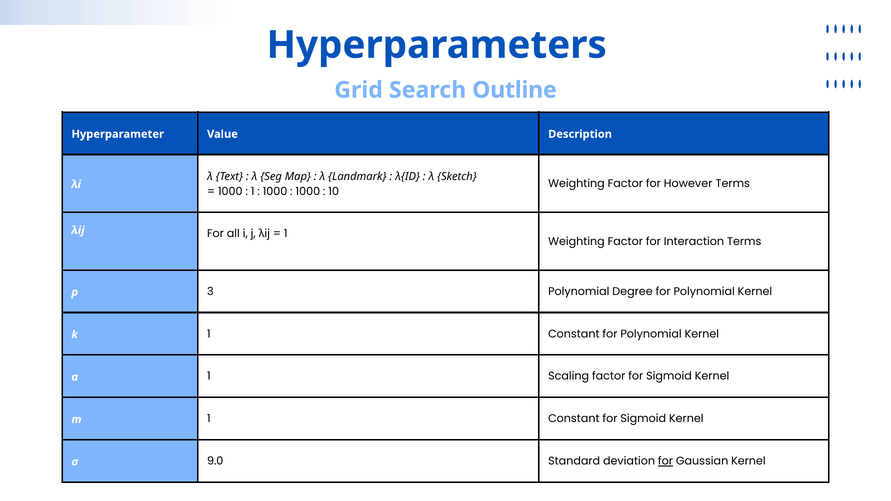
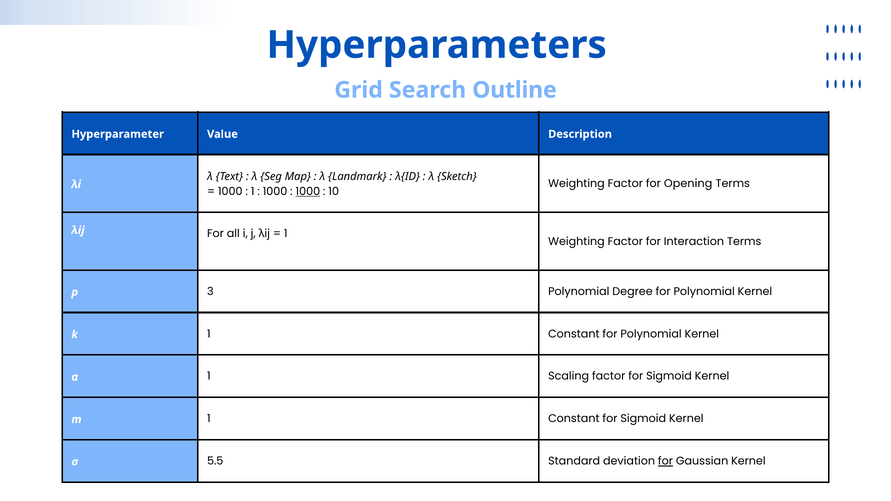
However: However -> Opening
1000 at (308, 191) underline: none -> present
9.0: 9.0 -> 5.5
